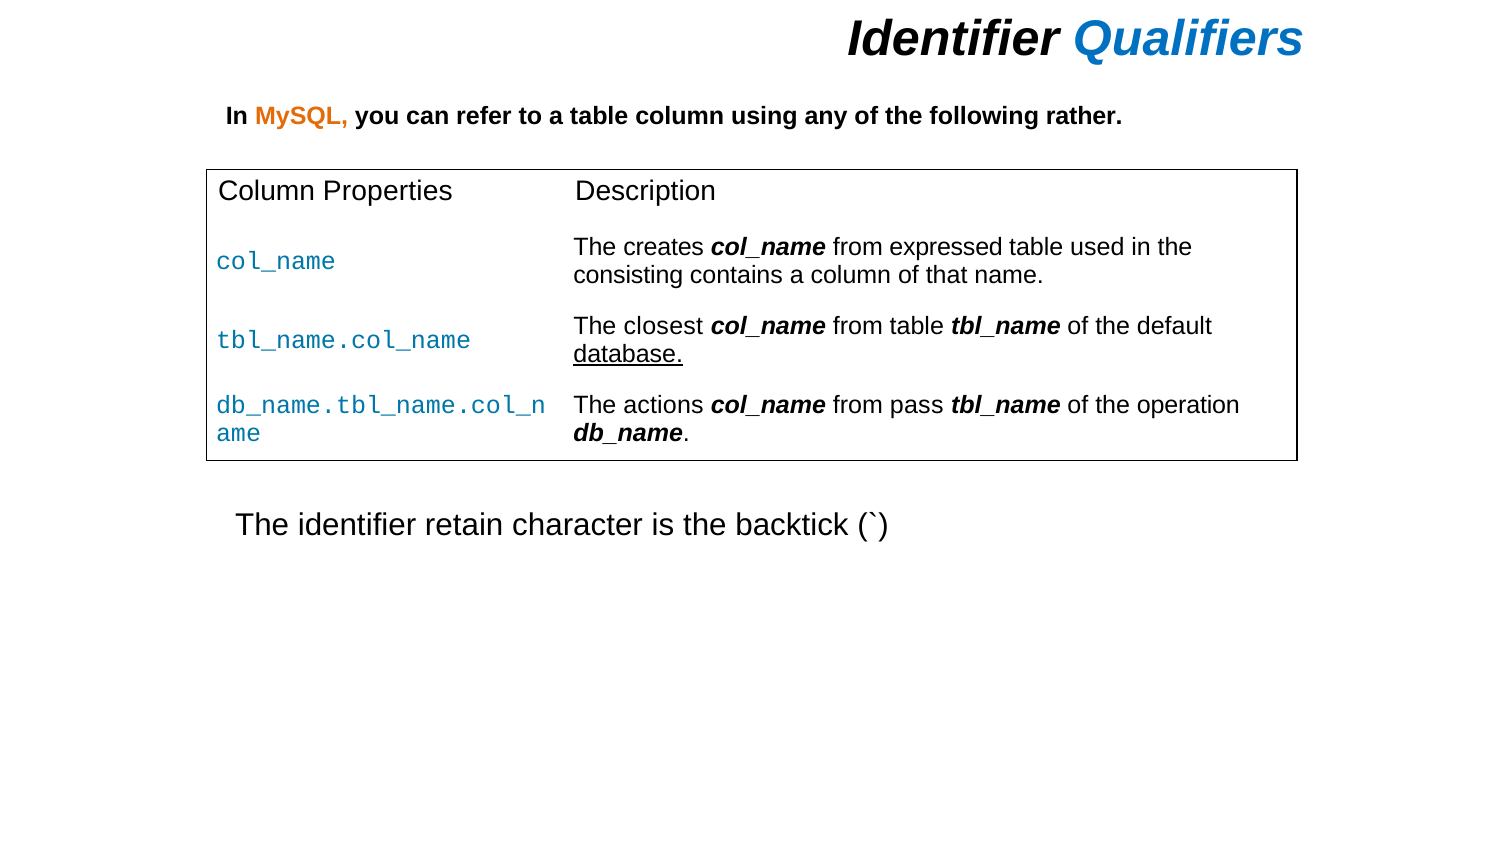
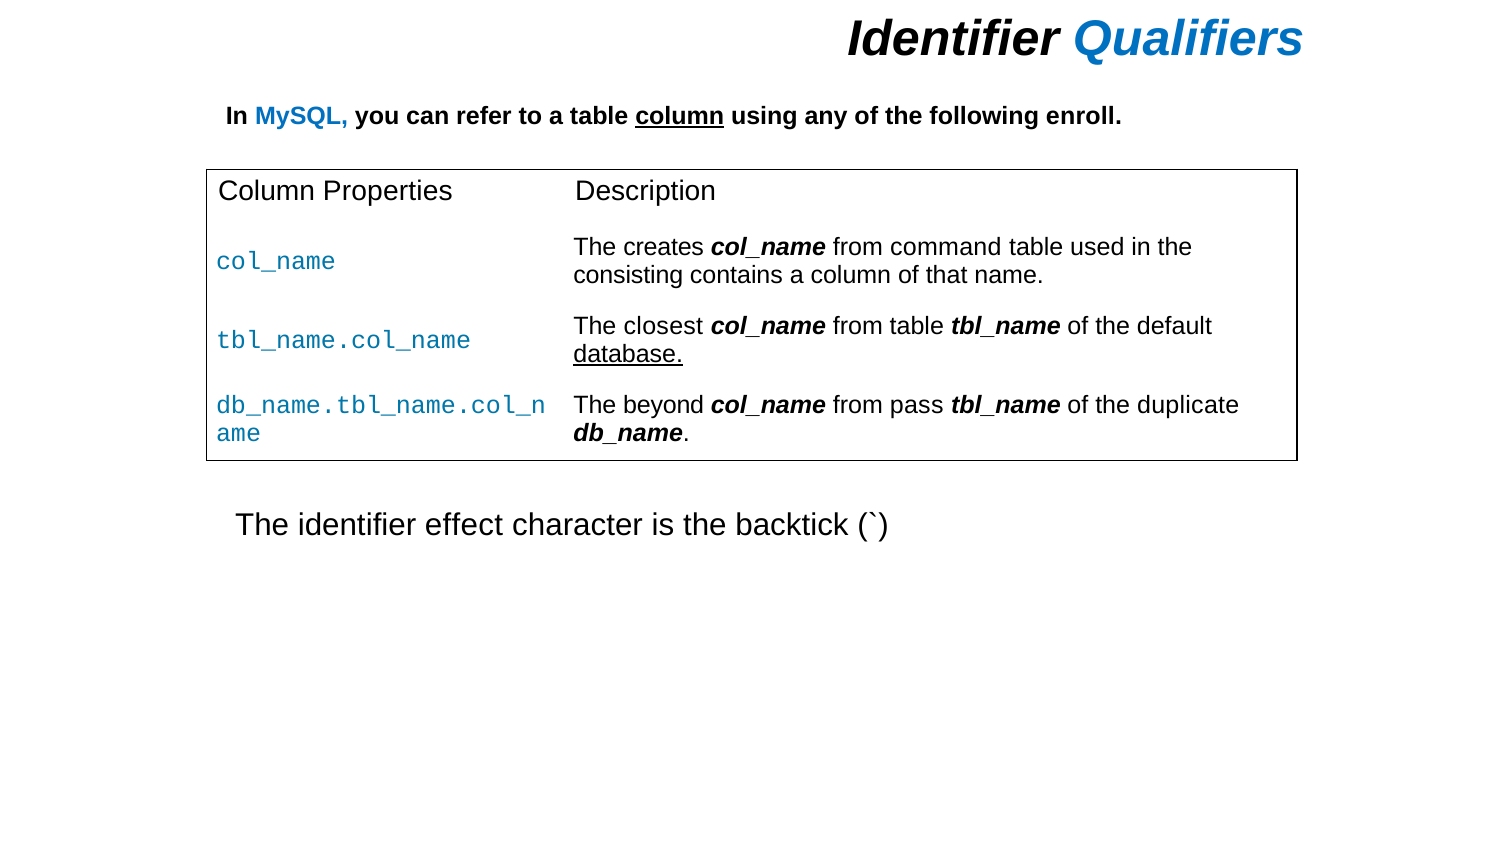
MySQL colour: orange -> blue
column at (680, 116) underline: none -> present
rather: rather -> enroll
expressed: expressed -> command
actions: actions -> beyond
operation: operation -> duplicate
retain: retain -> effect
